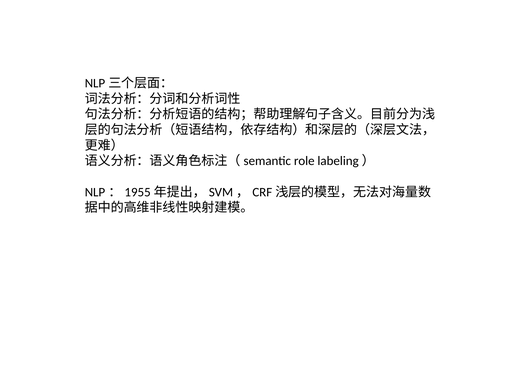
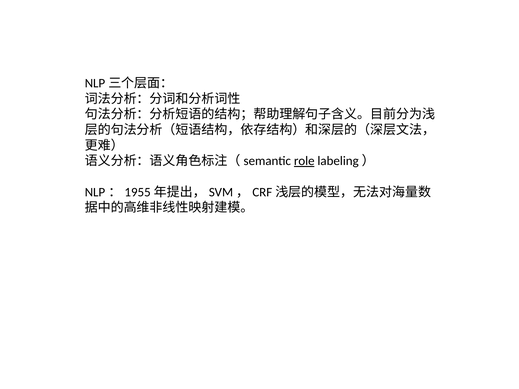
role underline: none -> present
